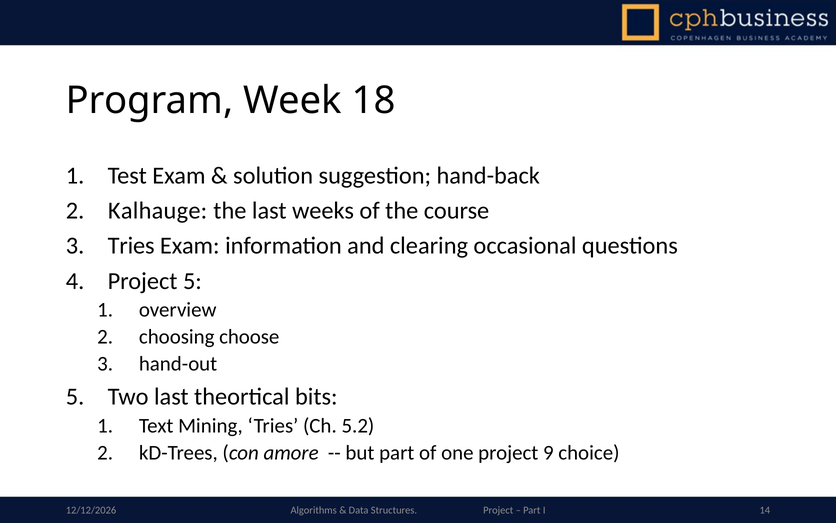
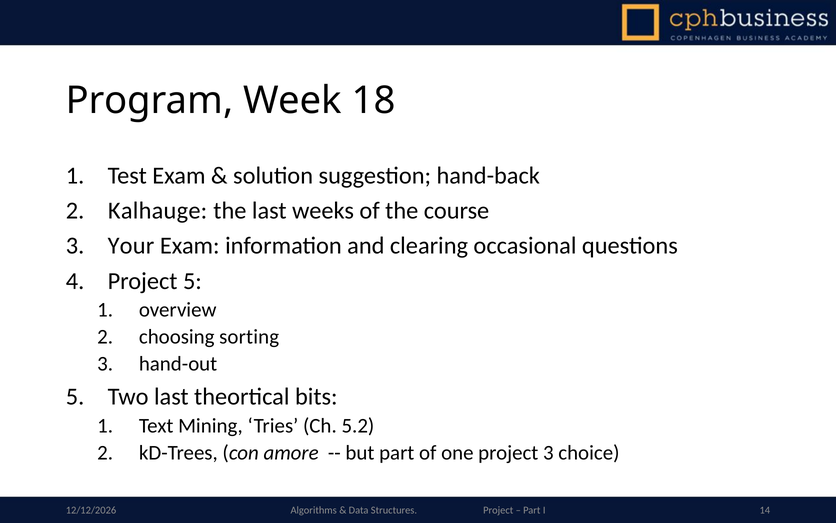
Tries at (131, 246): Tries -> Your
choose: choose -> sorting
project 9: 9 -> 3
